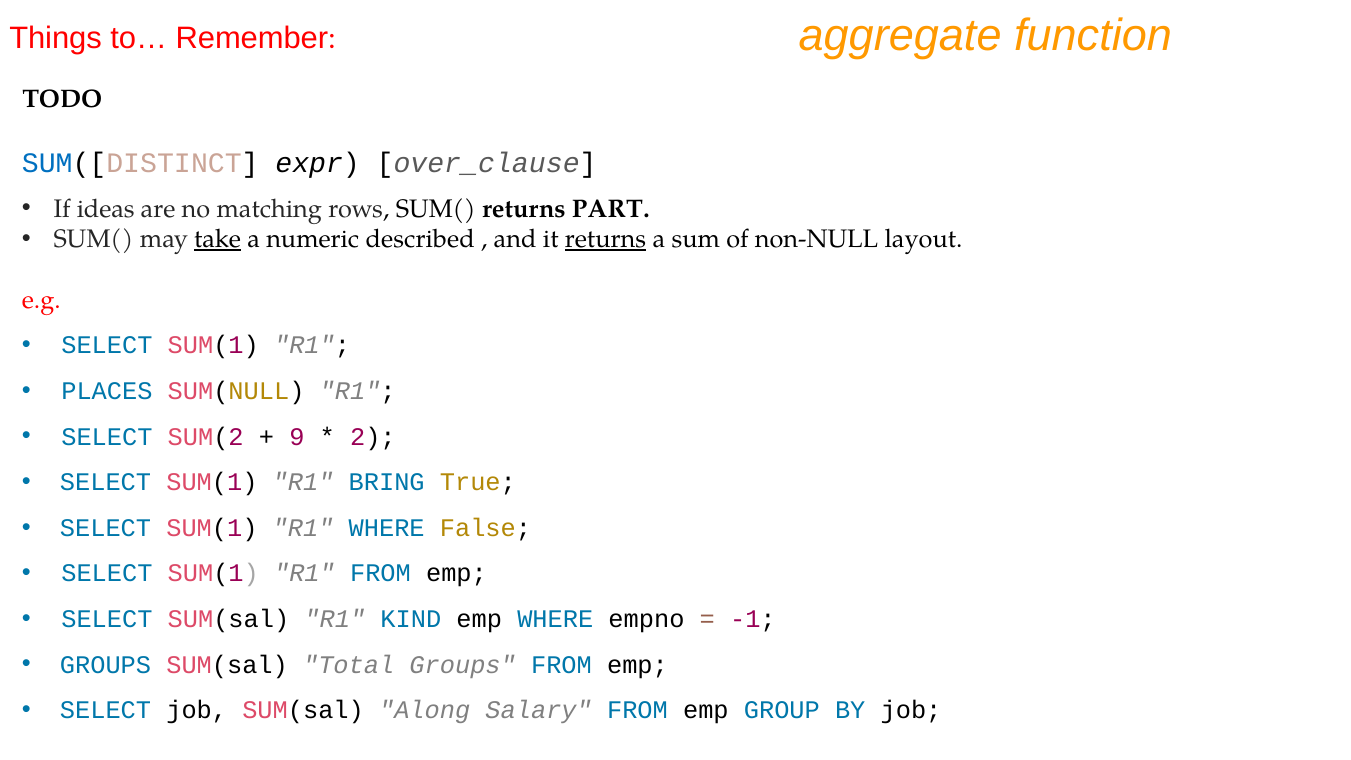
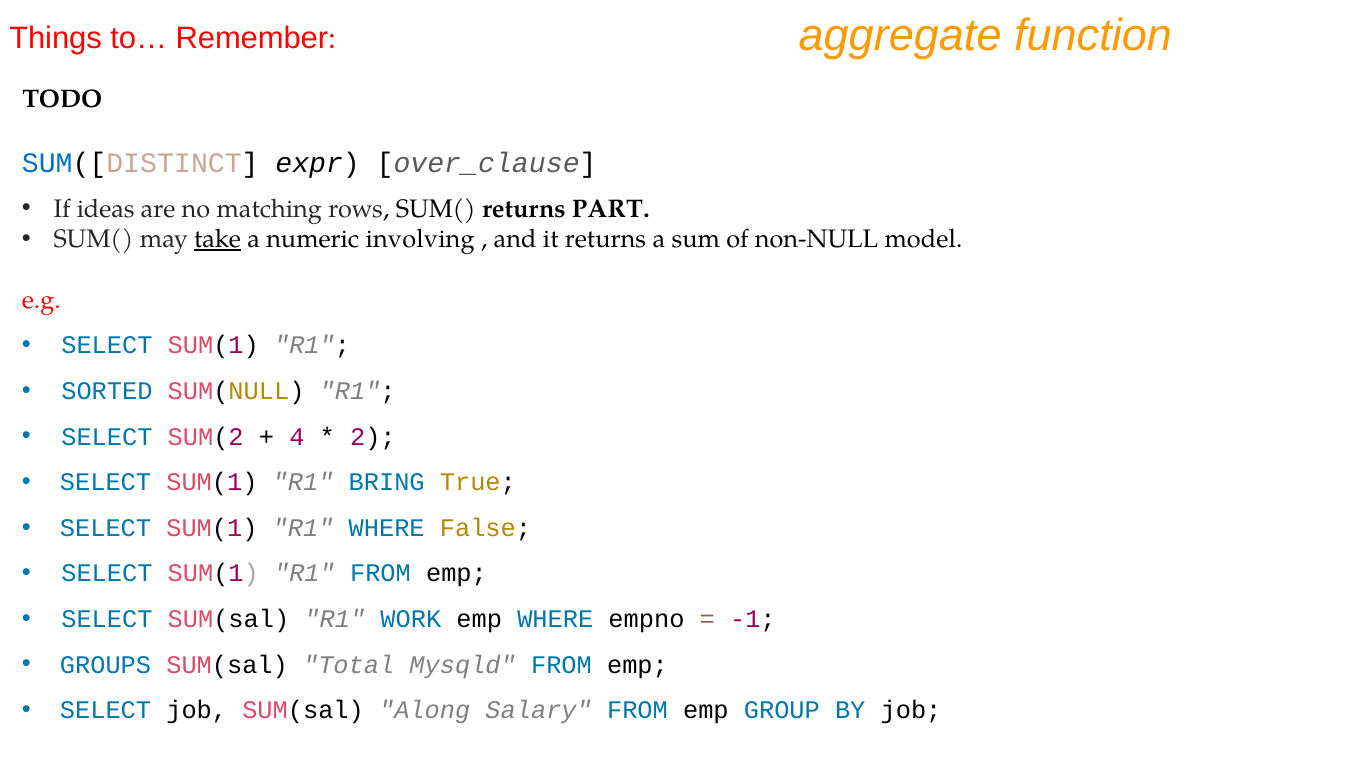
described: described -> involving
returns at (605, 239) underline: present -> none
layout: layout -> model
PLACES: PLACES -> SORTED
9: 9 -> 4
KIND: KIND -> WORK
Total Groups: Groups -> Mysqld
